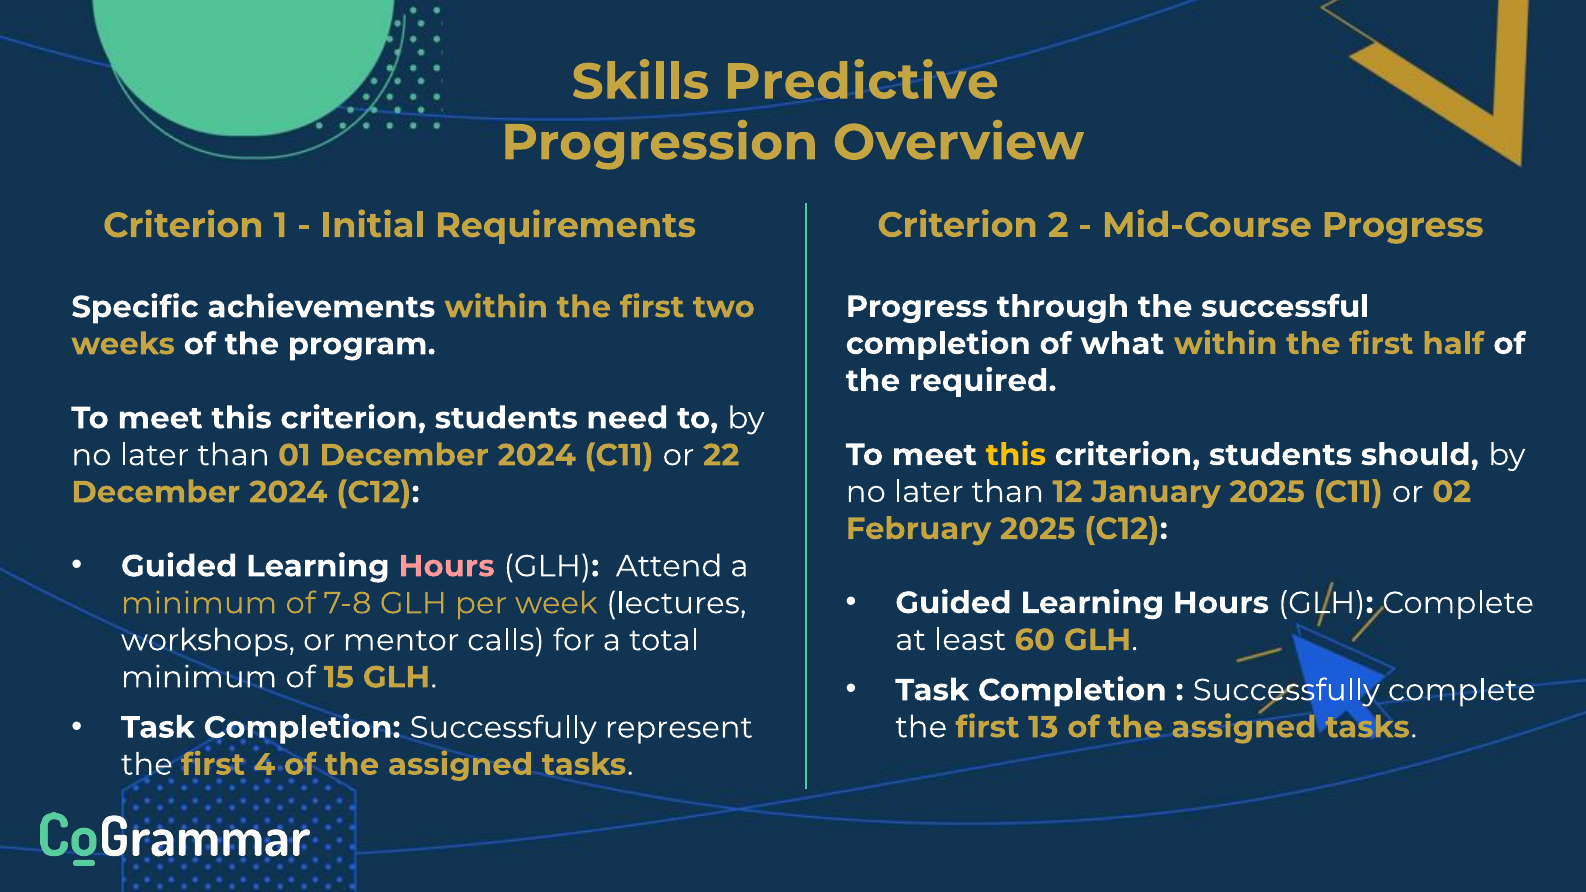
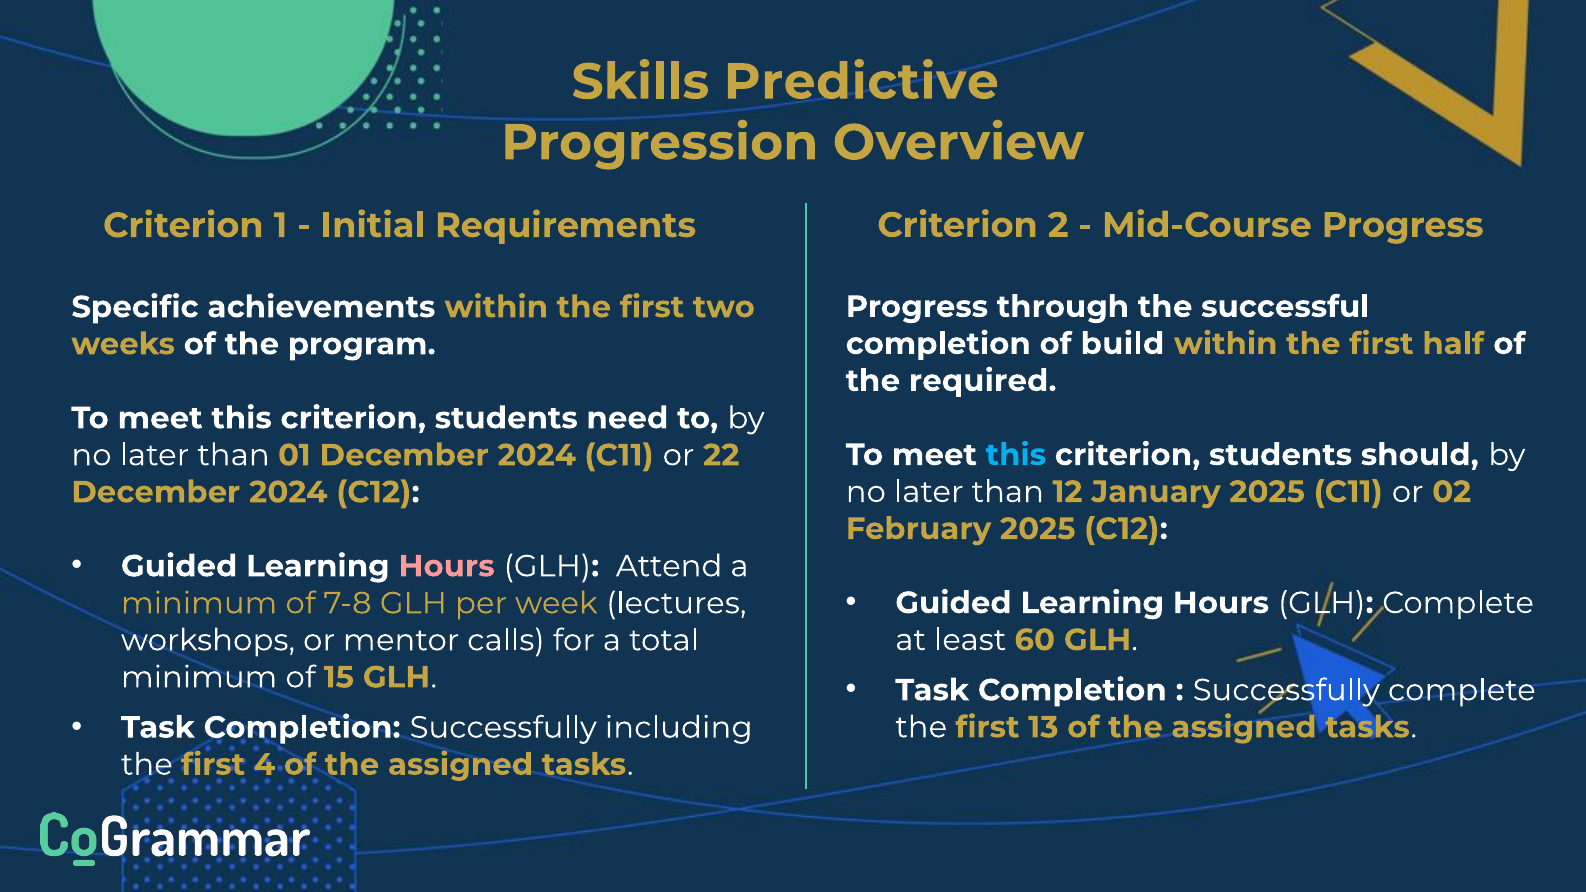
what: what -> build
this at (1016, 455) colour: yellow -> light blue
represent: represent -> including
